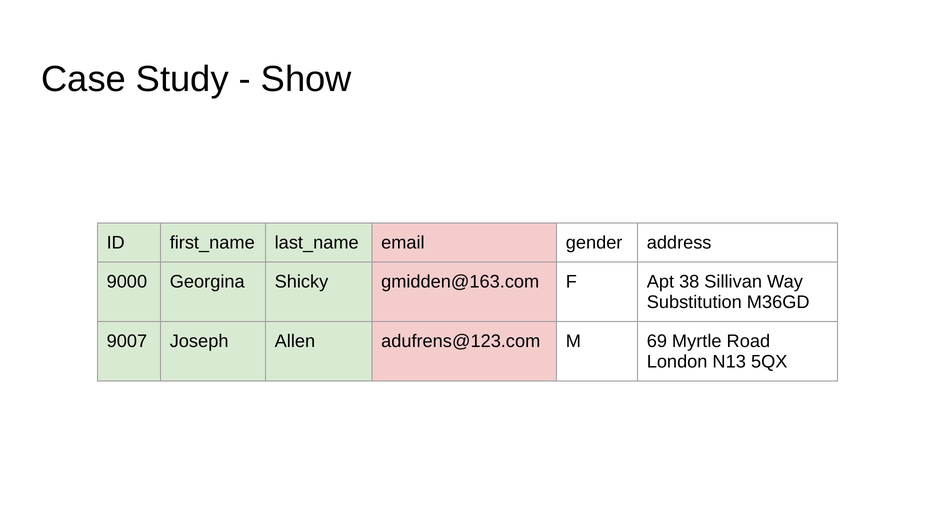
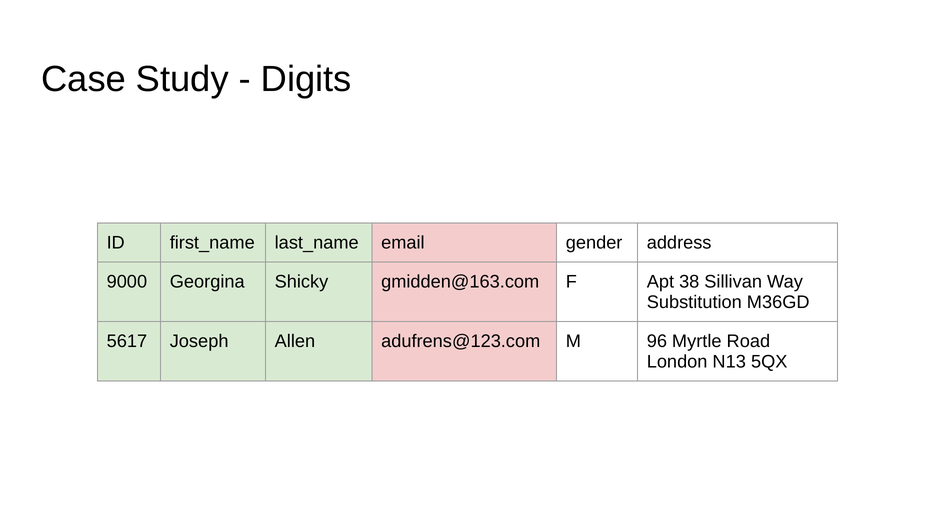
Show: Show -> Digits
9007: 9007 -> 5617
69: 69 -> 96
